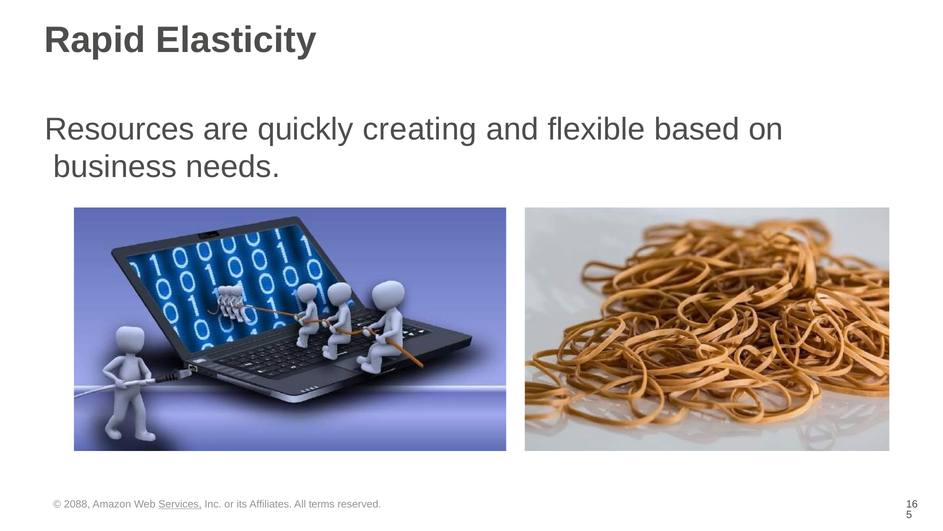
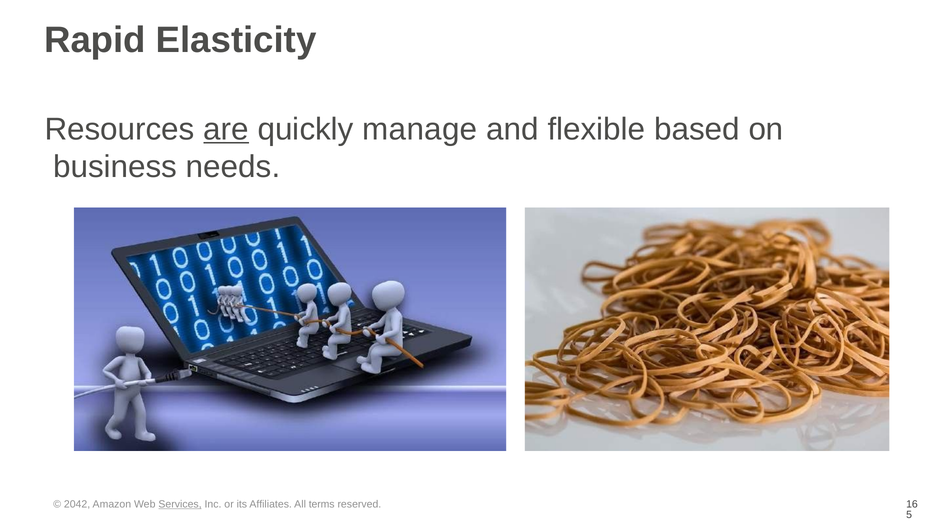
are underline: none -> present
creating: creating -> manage
2088: 2088 -> 2042
